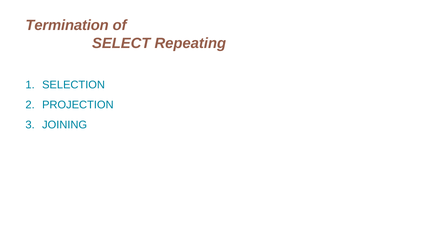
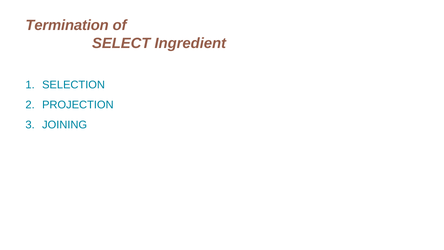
Repeating: Repeating -> Ingredient
